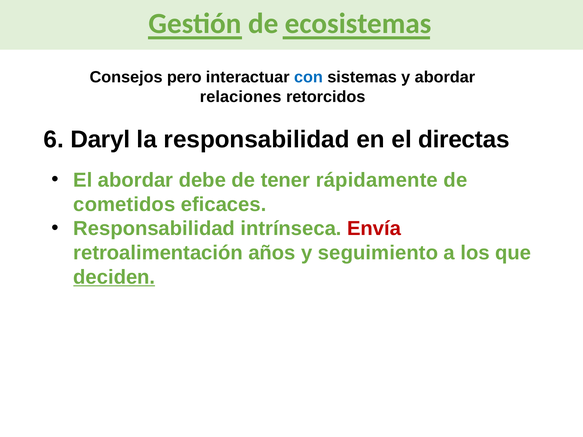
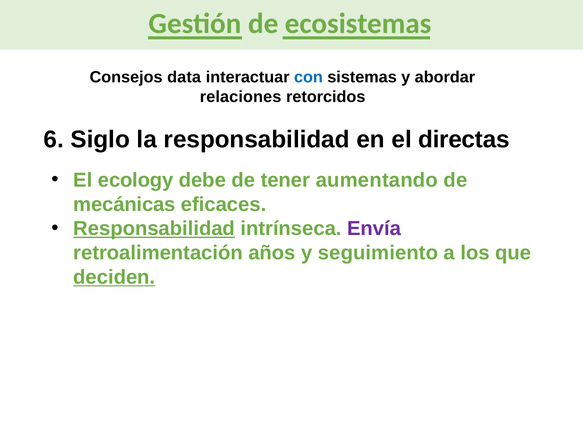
pero: pero -> data
Daryl: Daryl -> Siglo
El abordar: abordar -> ecology
rápidamente: rápidamente -> aumentando
cometidos: cometidos -> mecánicas
Responsabilidad at (154, 229) underline: none -> present
Envía colour: red -> purple
